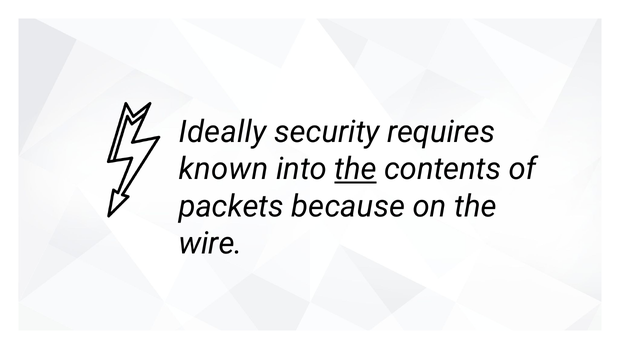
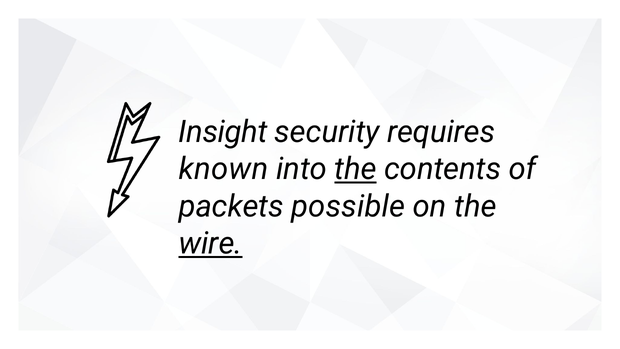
Ideally: Ideally -> Insight
because: because -> possible
wire underline: none -> present
